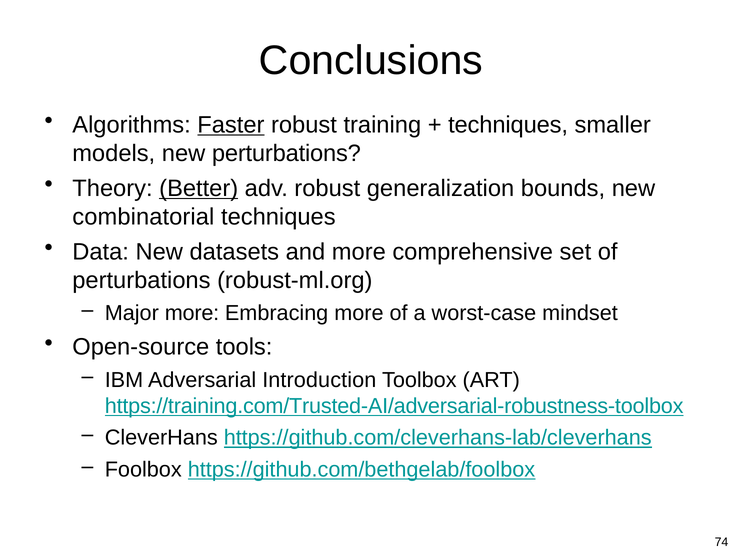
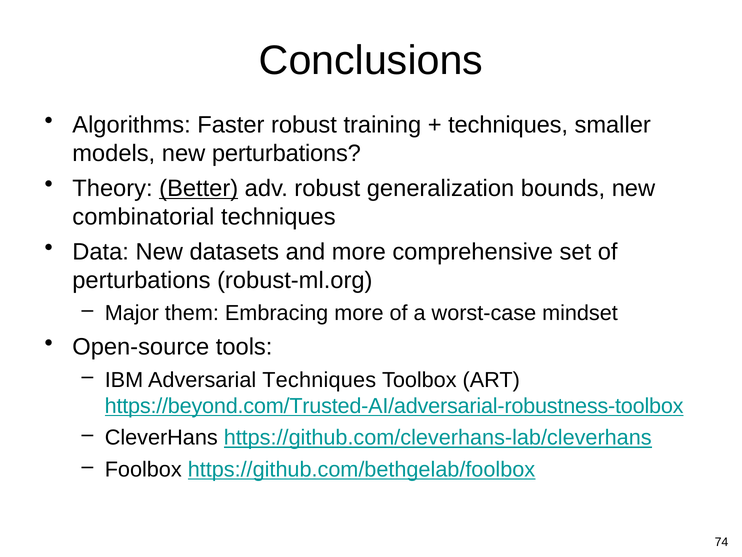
Faster underline: present -> none
Major more: more -> them
Adversarial Introduction: Introduction -> Techniques
https://training.com/Trusted-AI/adversarial-robustness-toolbox: https://training.com/Trusted-AI/adversarial-robustness-toolbox -> https://beyond.com/Trusted-AI/adversarial-robustness-toolbox
